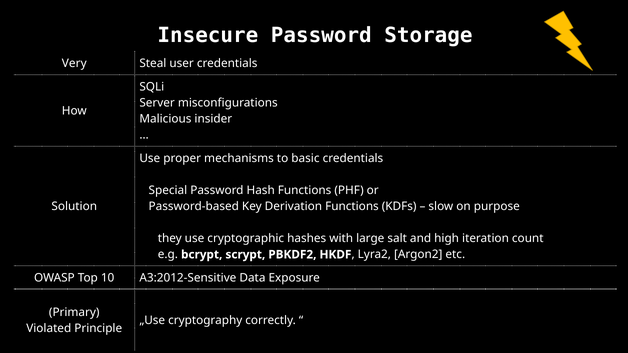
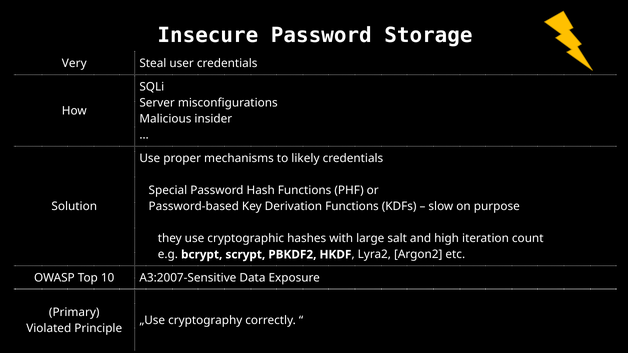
basic: basic -> likely
A3:2012-Sensitive: A3:2012-Sensitive -> A3:2007-Sensitive
